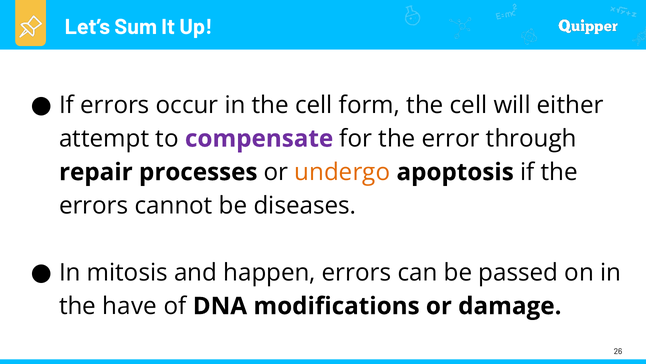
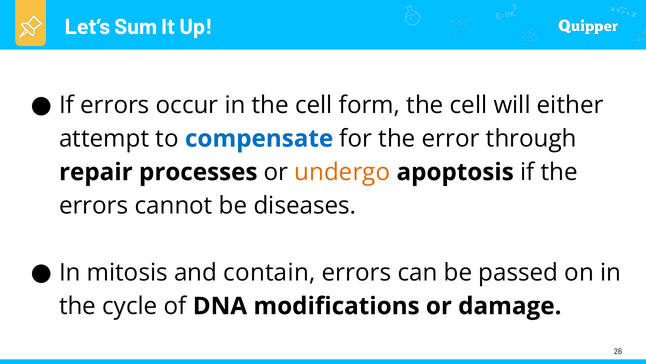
compensate colour: purple -> blue
happen: happen -> contain
have: have -> cycle
